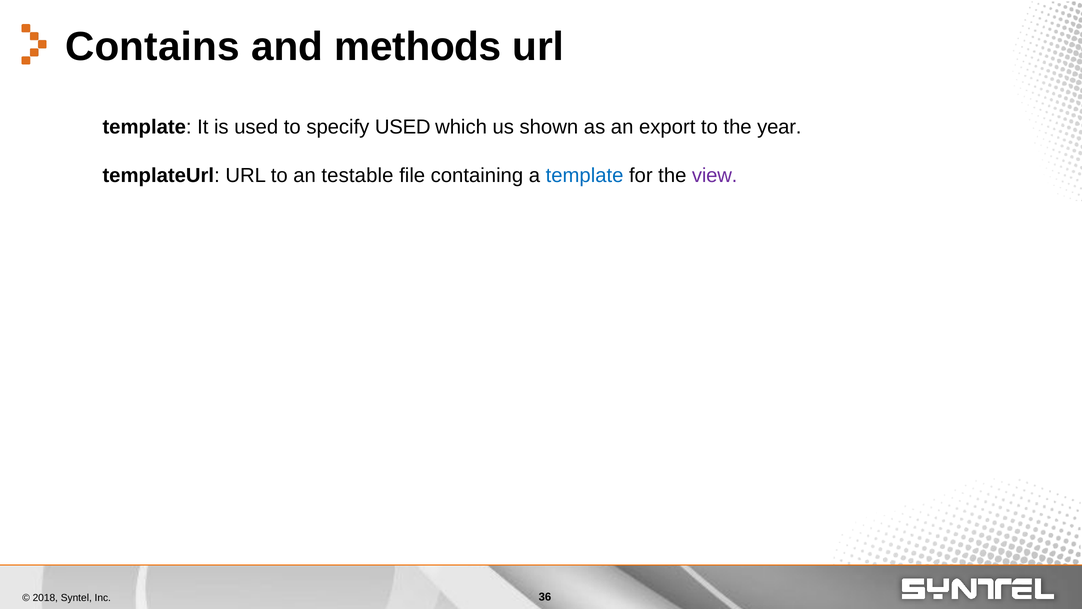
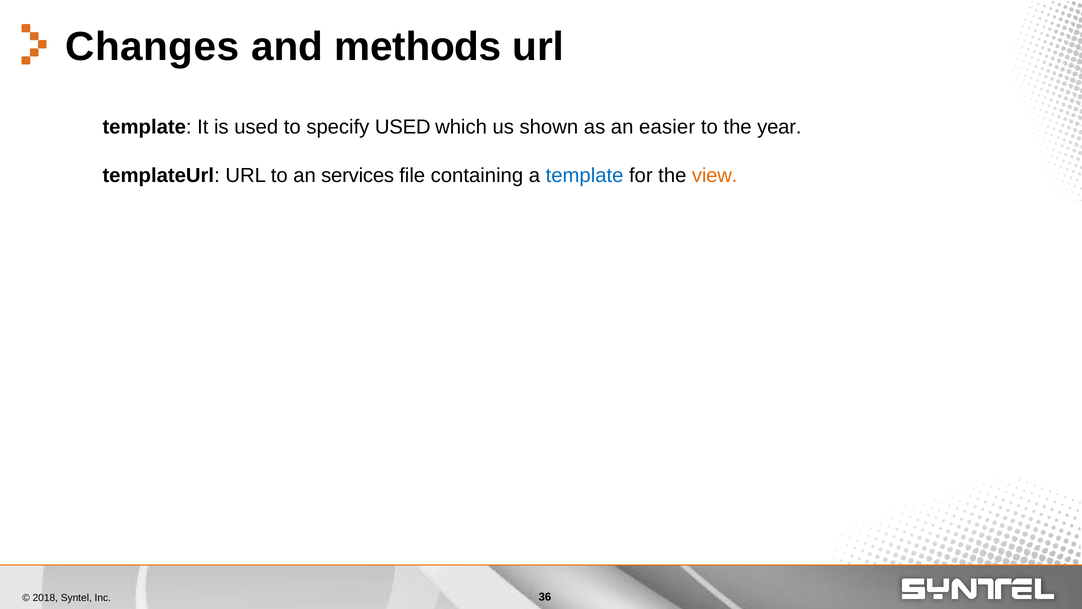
Contains: Contains -> Changes
export: export -> easier
testable: testable -> services
view colour: purple -> orange
